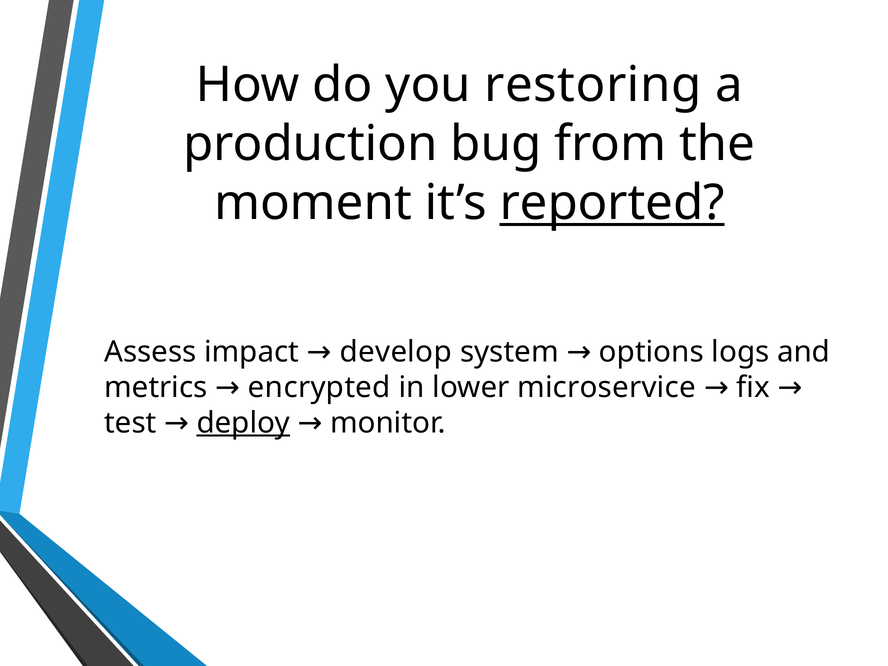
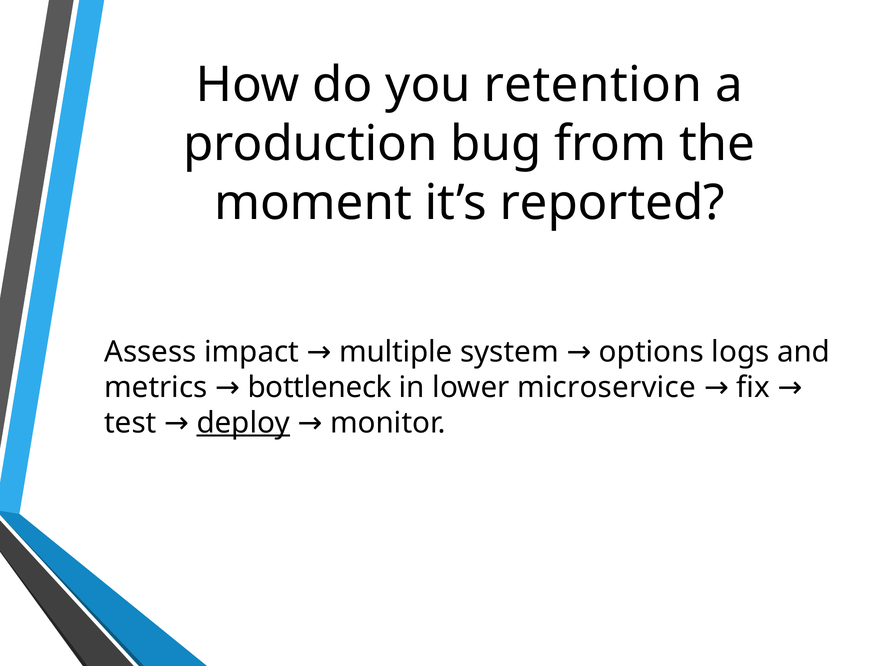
restoring: restoring -> retention
reported underline: present -> none
develop: develop -> multiple
encrypted: encrypted -> bottleneck
